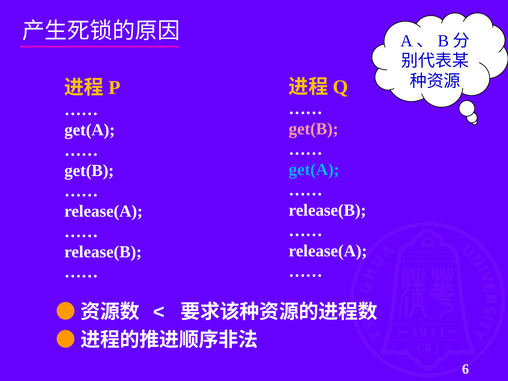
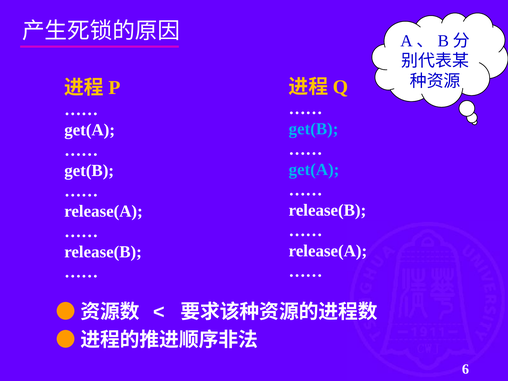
get(B at (314, 129) colour: pink -> light blue
